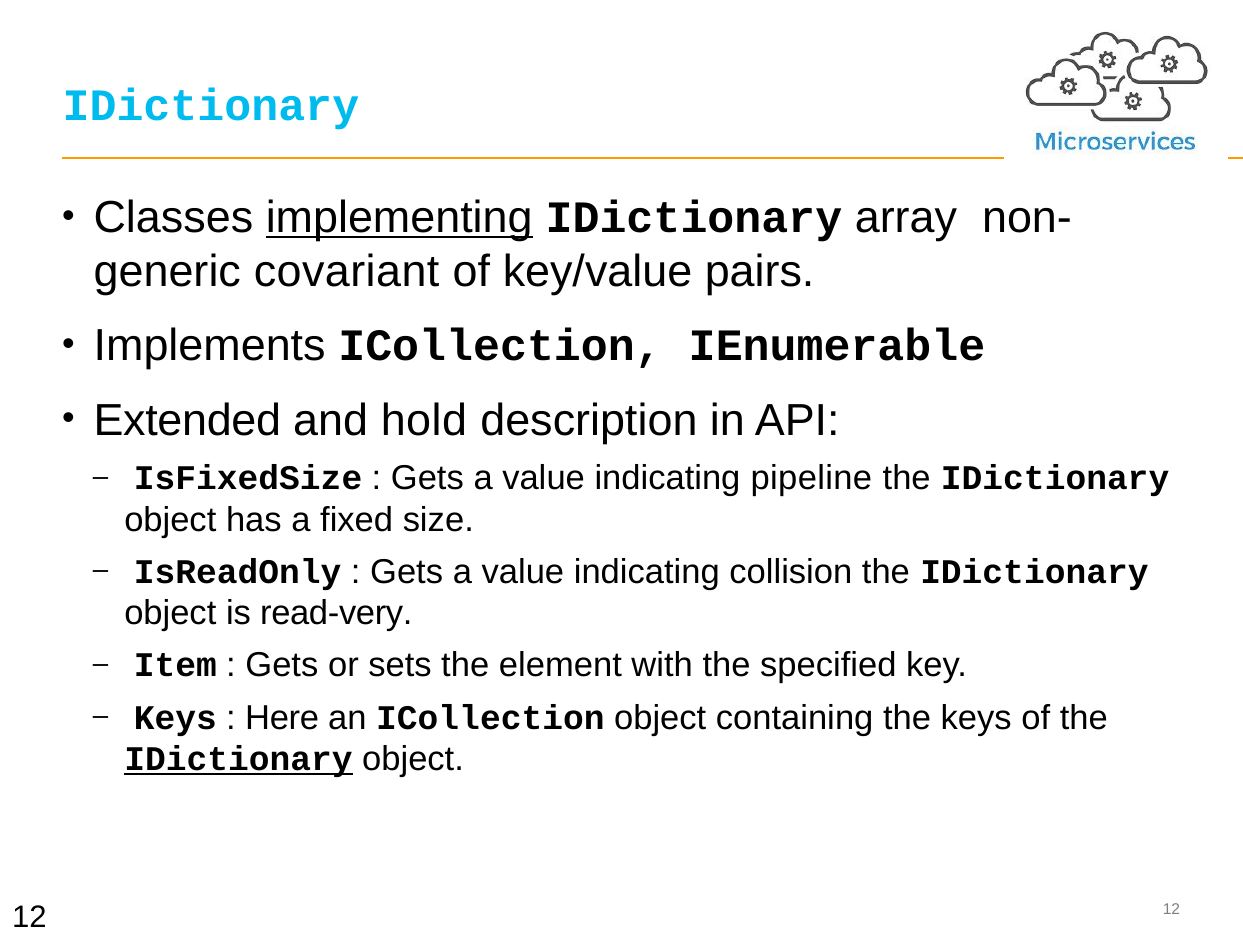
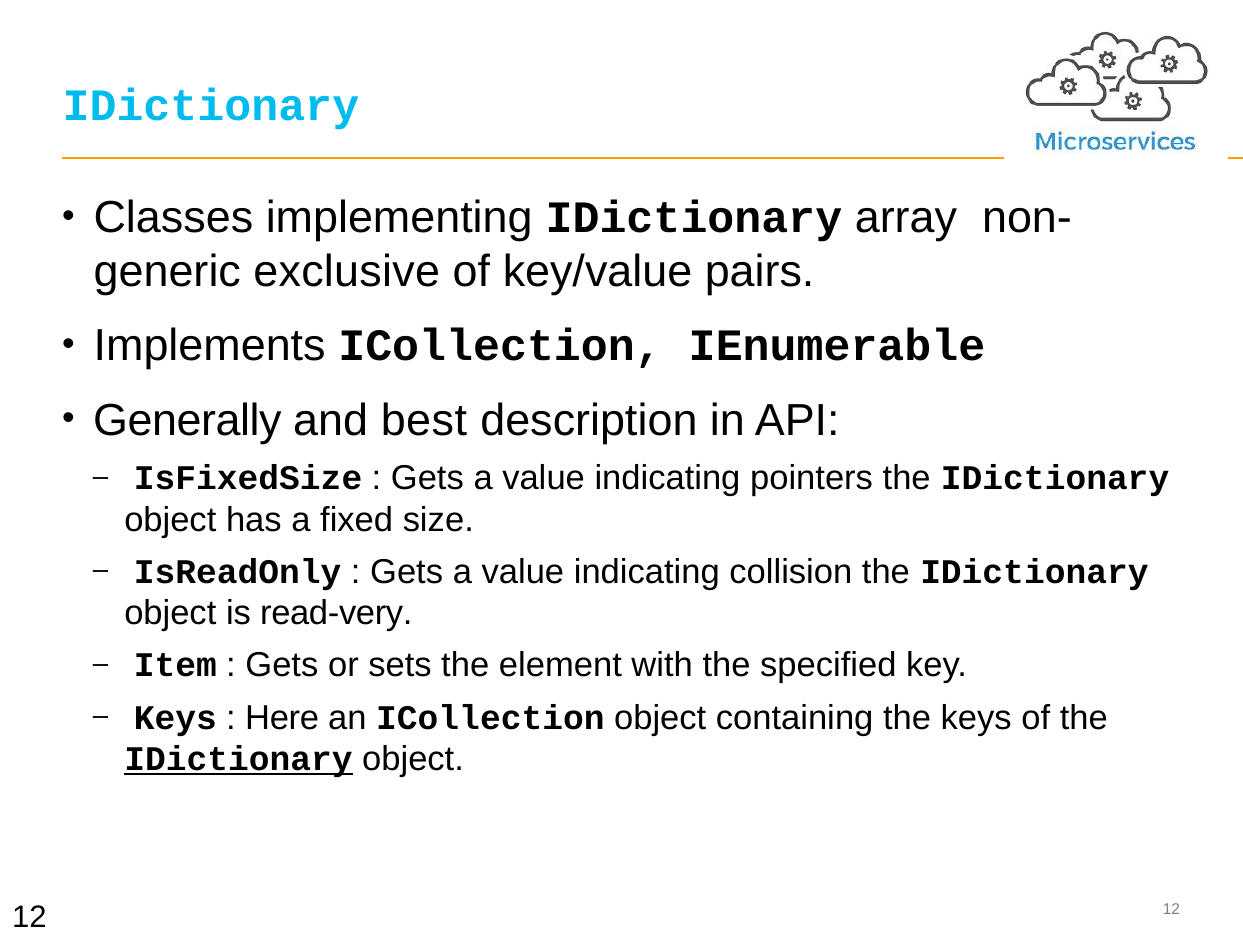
implementing underline: present -> none
covariant: covariant -> exclusive
Extended: Extended -> Generally
hold: hold -> best
pipeline: pipeline -> pointers
